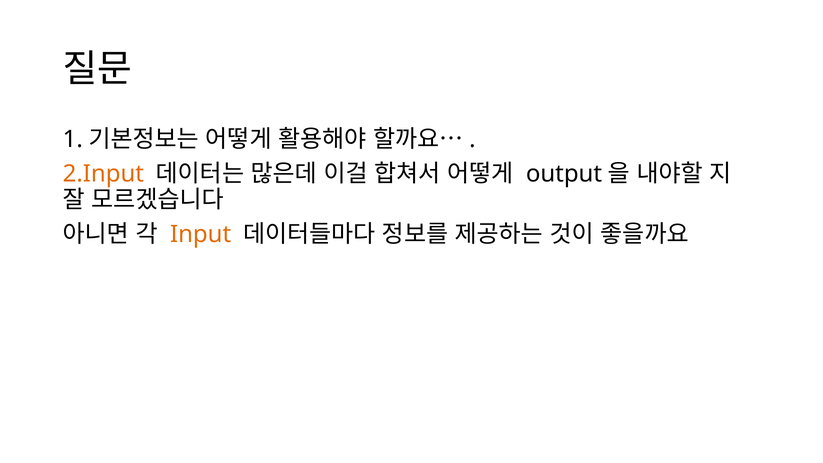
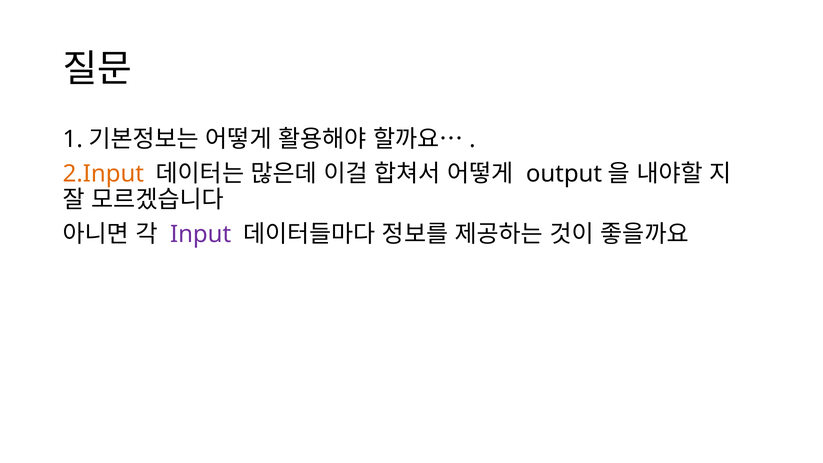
Input colour: orange -> purple
